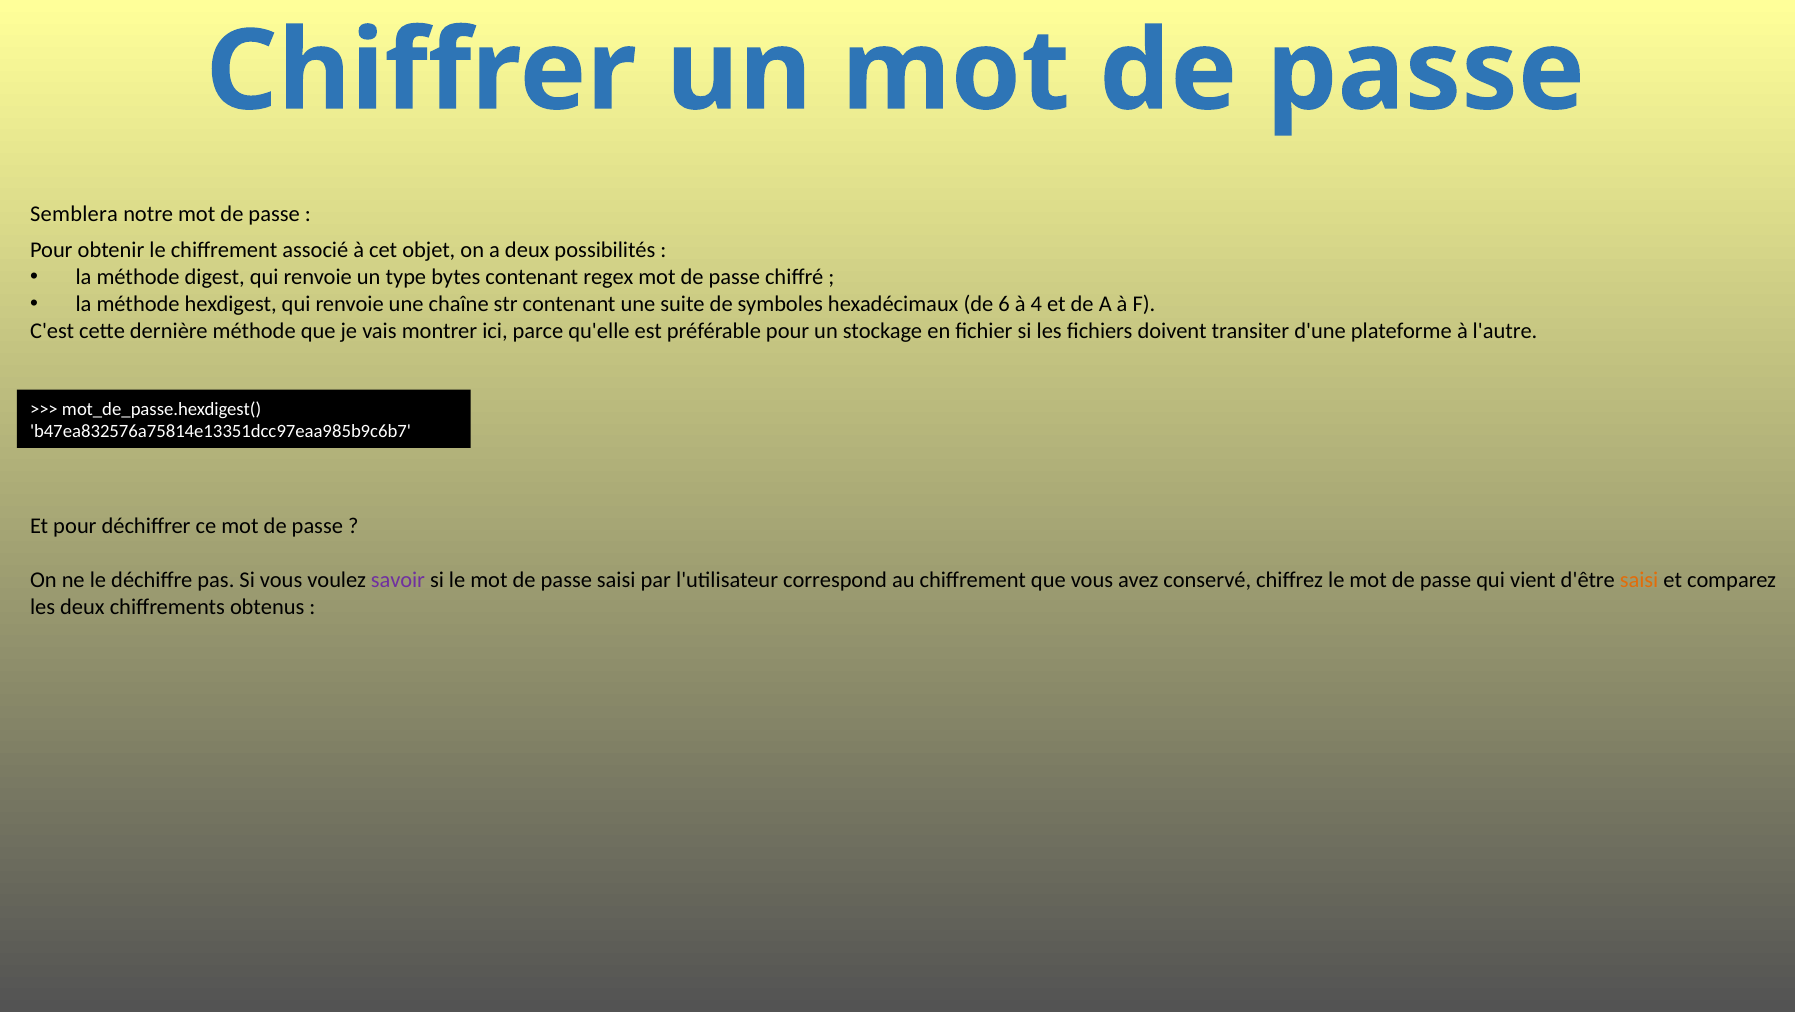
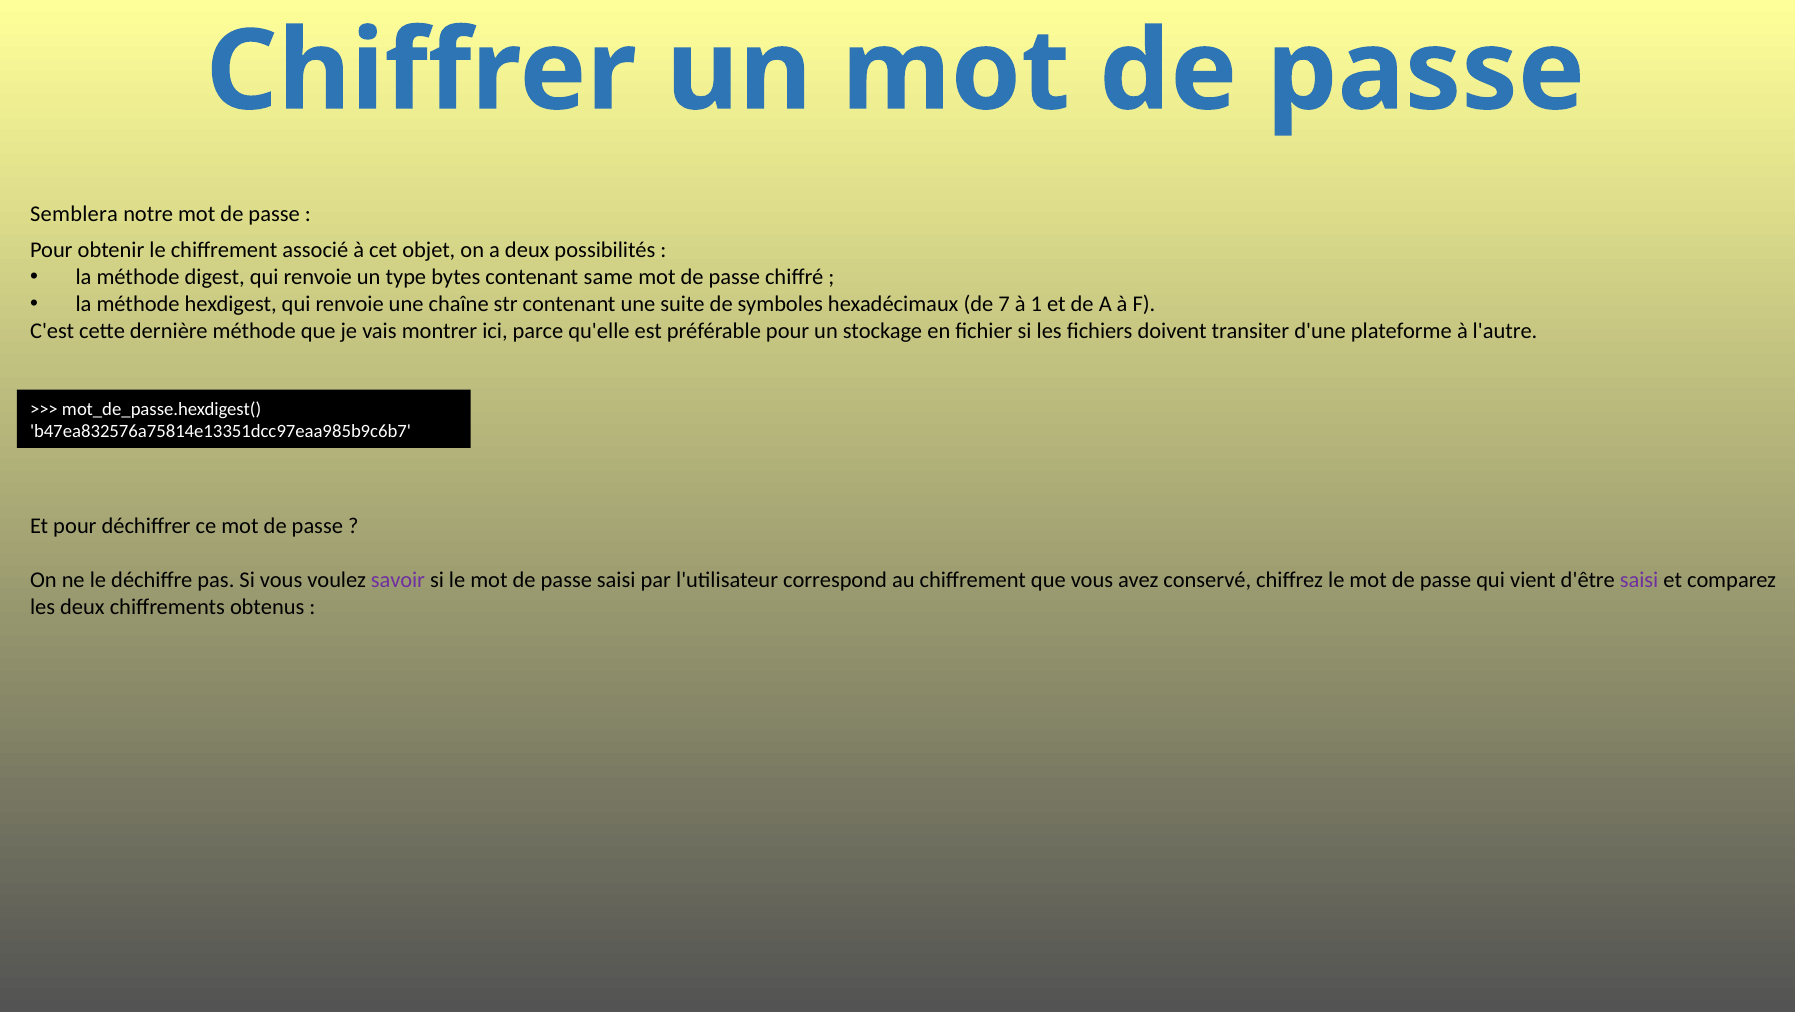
regex: regex -> same
6: 6 -> 7
4: 4 -> 1
saisi at (1639, 580) colour: orange -> purple
